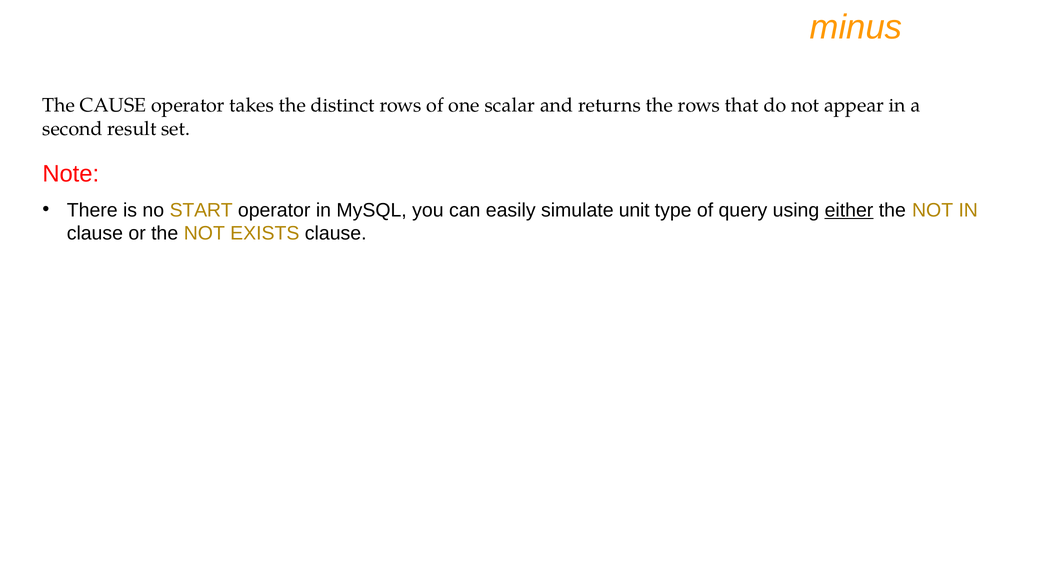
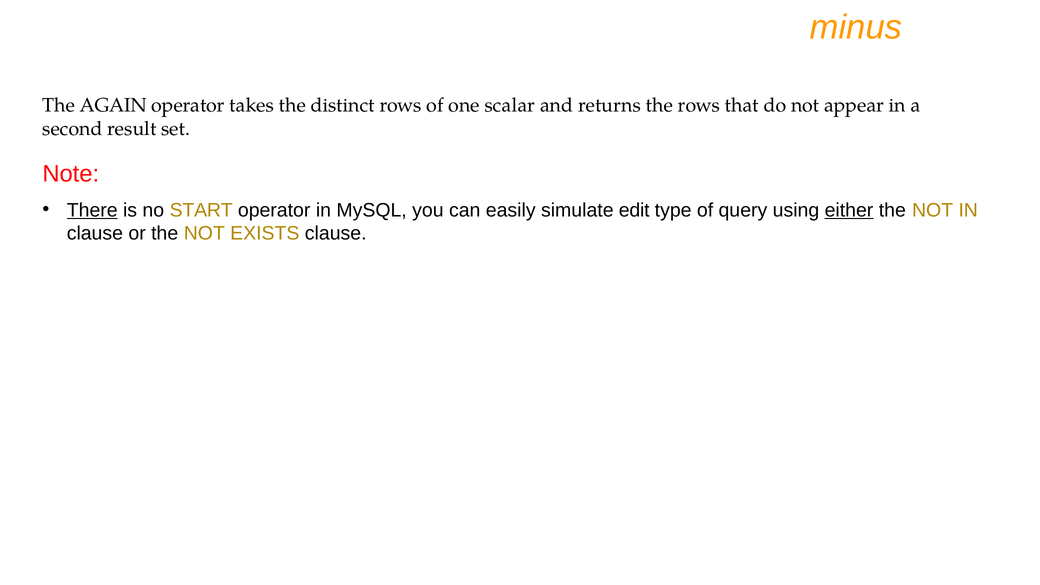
CAUSE: CAUSE -> AGAIN
There underline: none -> present
unit: unit -> edit
